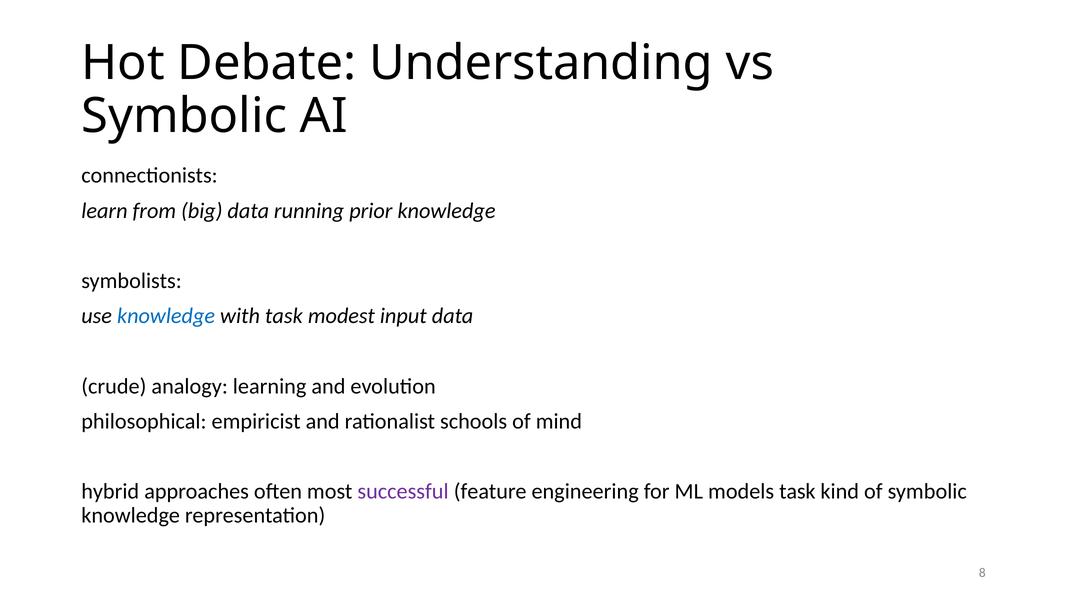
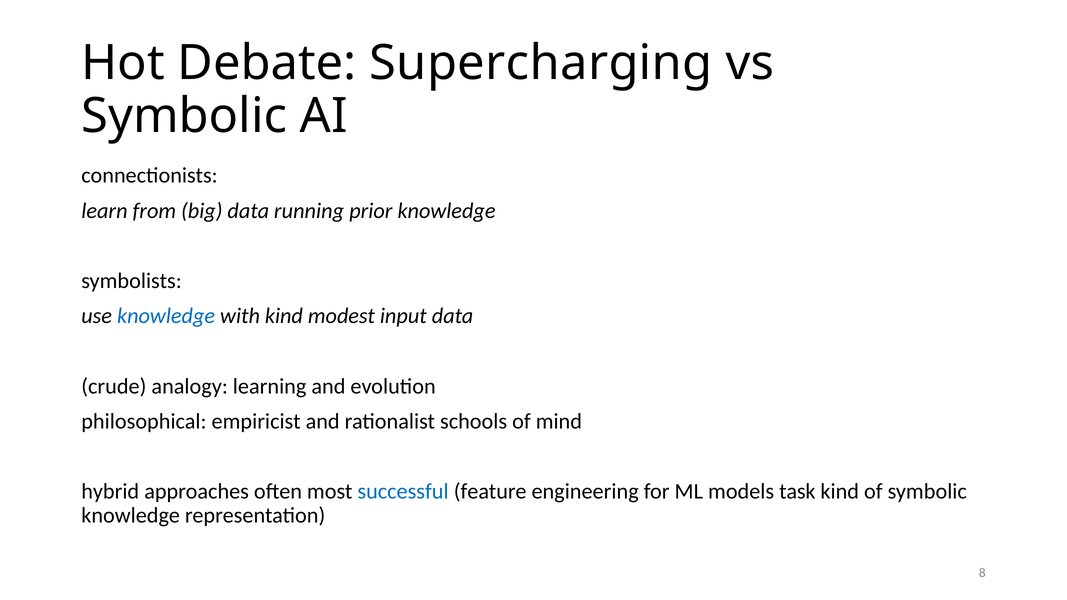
Understanding: Understanding -> Supercharging
with task: task -> kind
successful colour: purple -> blue
